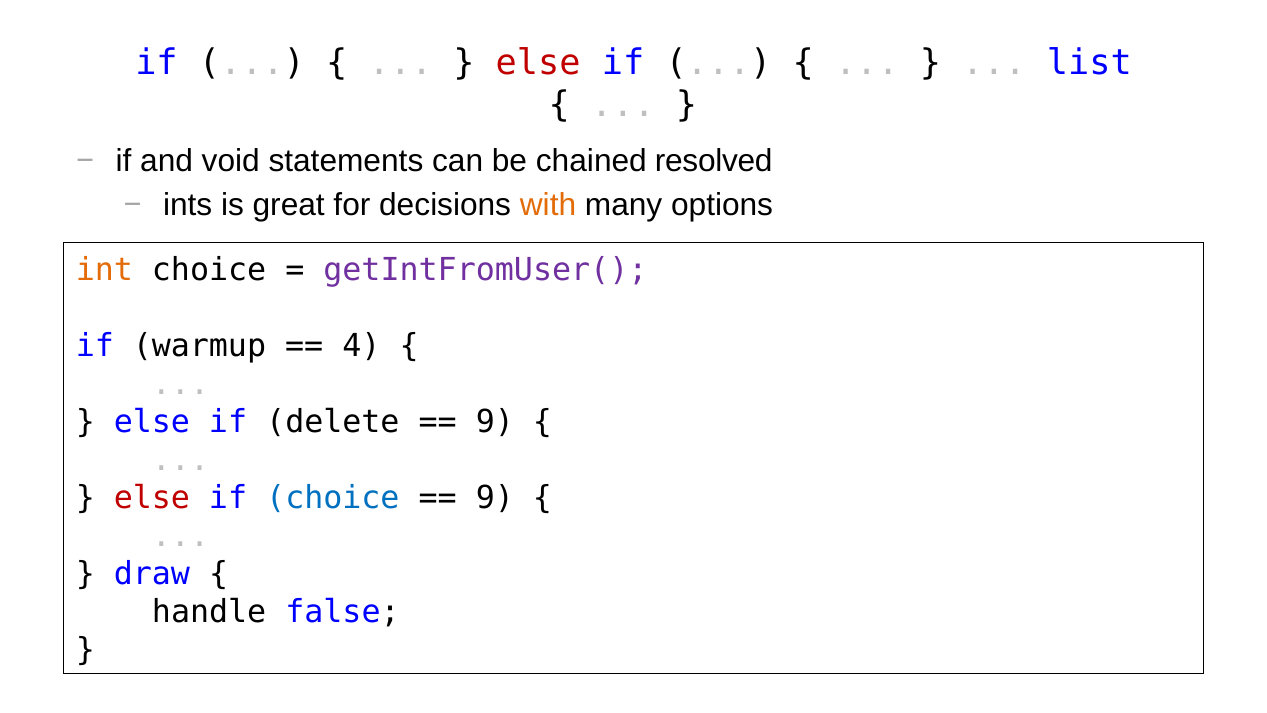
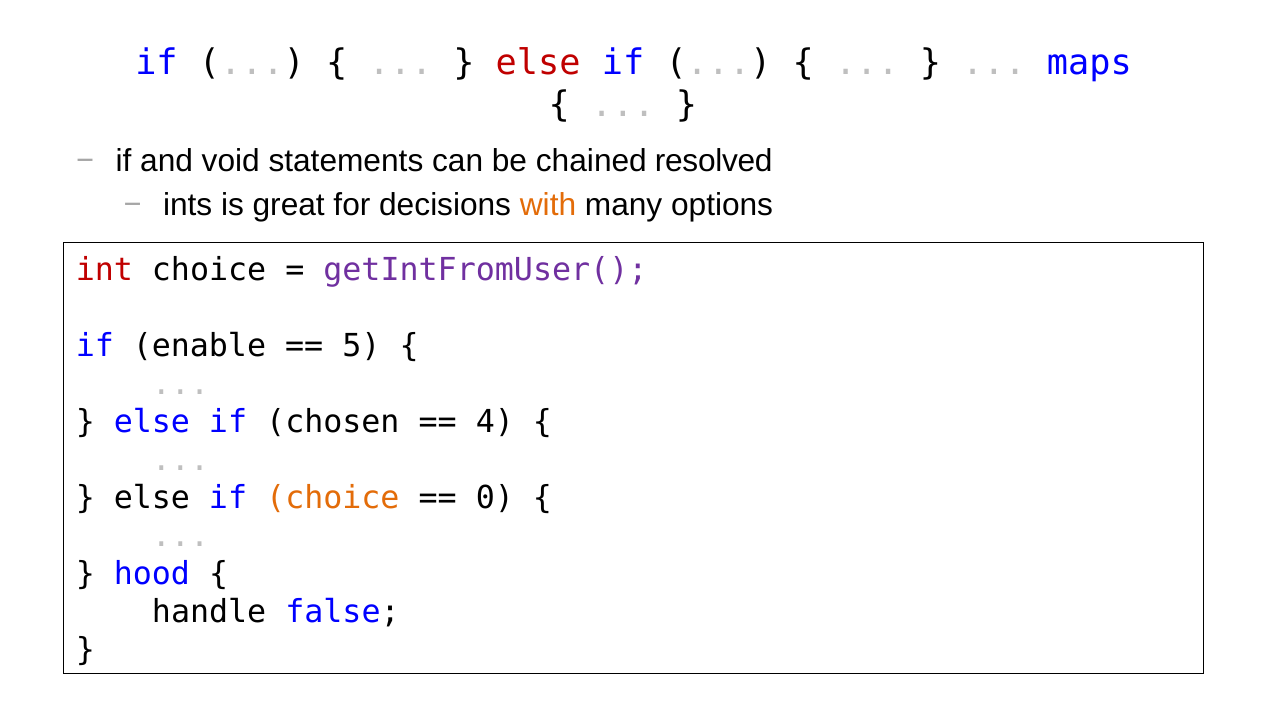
list: list -> maps
int colour: orange -> red
warmup: warmup -> enable
4: 4 -> 5
delete: delete -> chosen
9 at (495, 422): 9 -> 4
else at (152, 498) colour: red -> black
choice at (333, 498) colour: blue -> orange
9 at (495, 498): 9 -> 0
draw: draw -> hood
